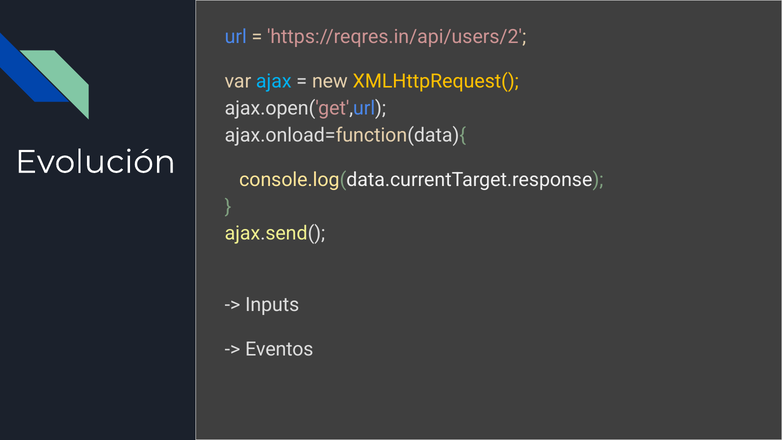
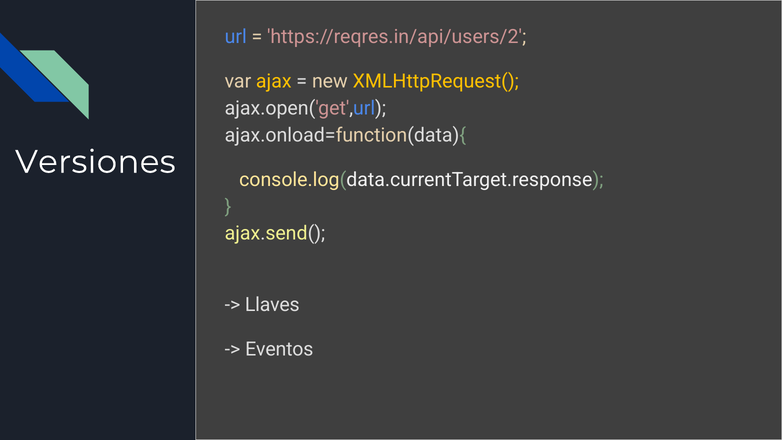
ajax colour: light blue -> yellow
Evolución: Evolución -> Versiones
Inputs: Inputs -> Llaves
